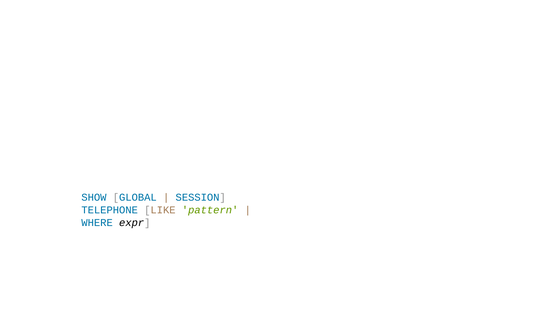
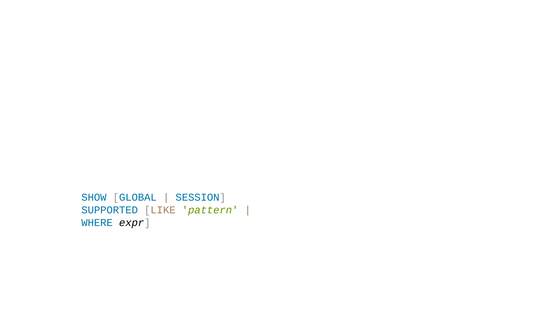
TELEPHONE: TELEPHONE -> SUPPORTED
